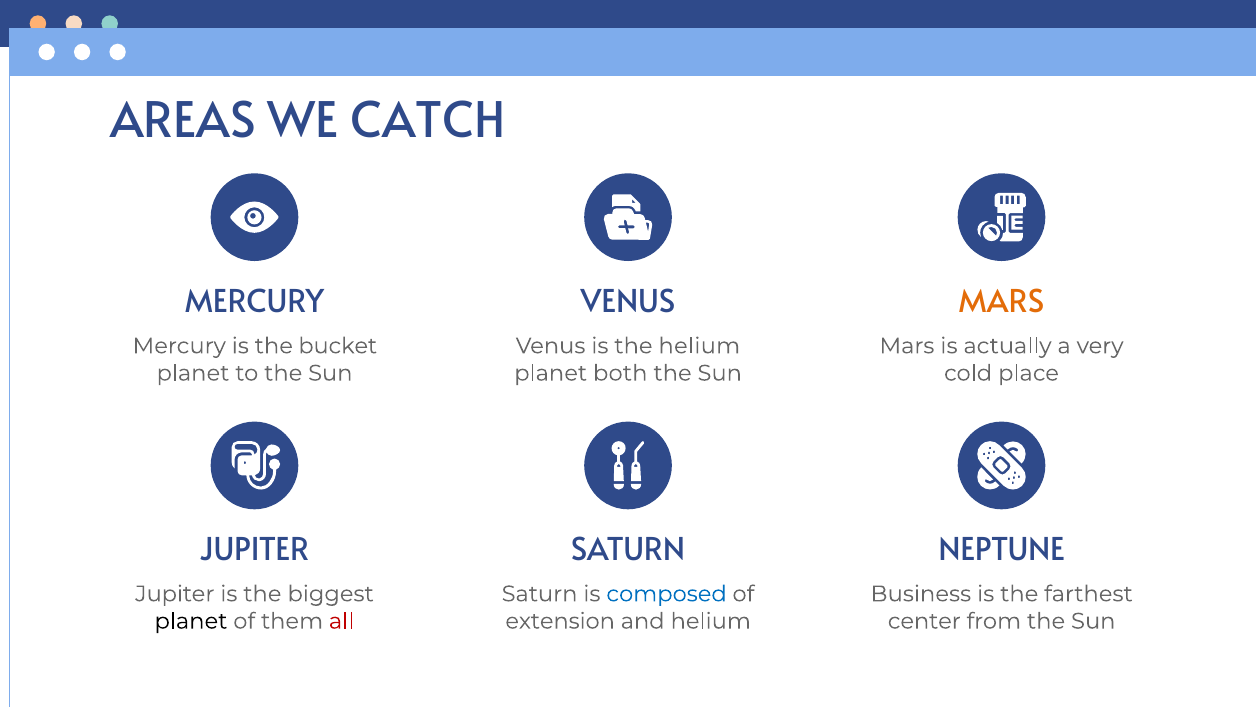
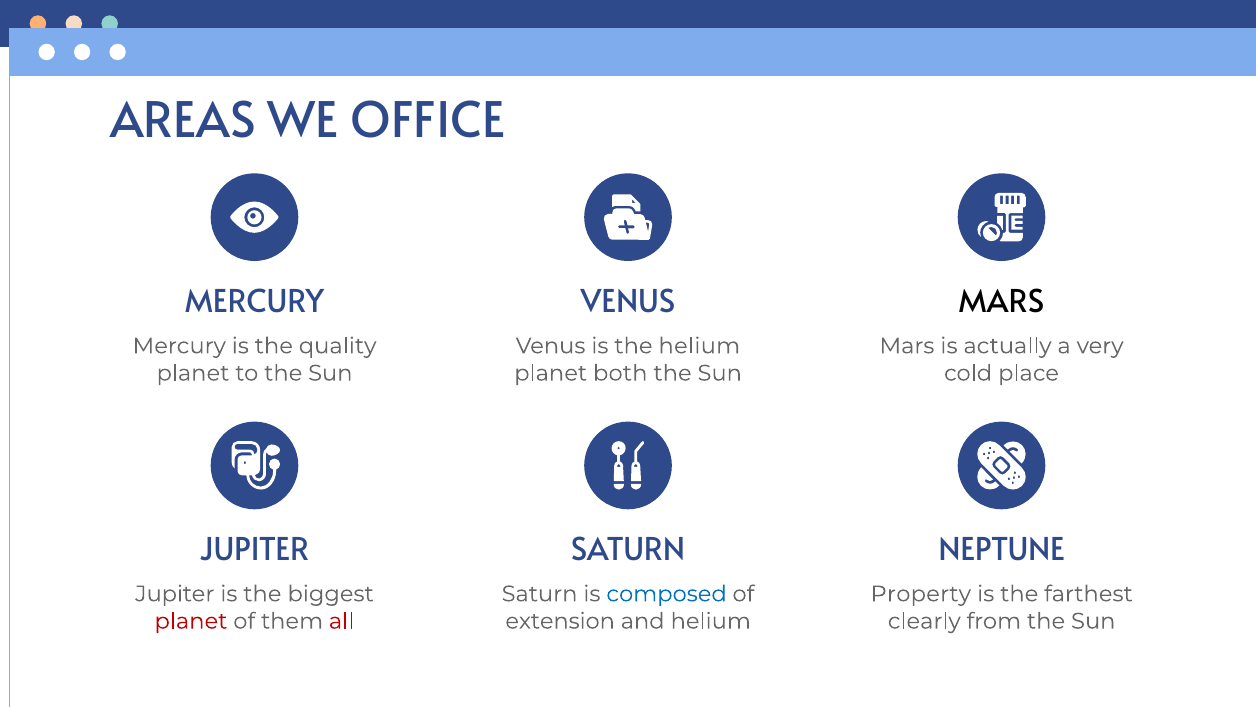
CATCH: CATCH -> OFFICE
MARS at (1001, 302) colour: orange -> black
bucket: bucket -> quality
Business: Business -> Property
planet at (191, 621) colour: black -> red
center: center -> clearly
